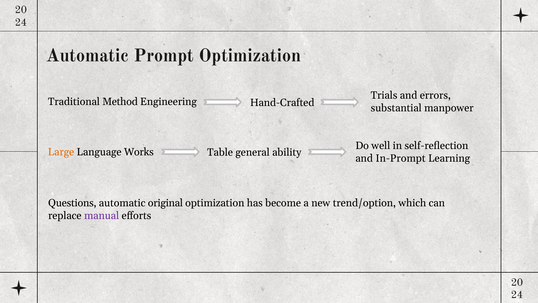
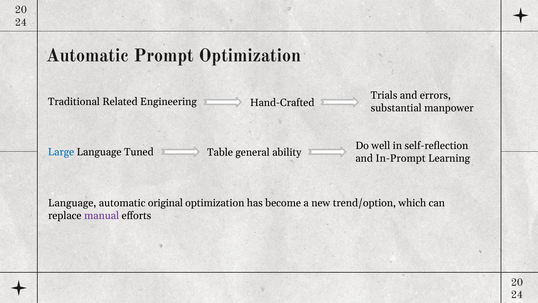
Method: Method -> Related
Large colour: orange -> blue
Works: Works -> Tuned
Questions at (72, 203): Questions -> Language
